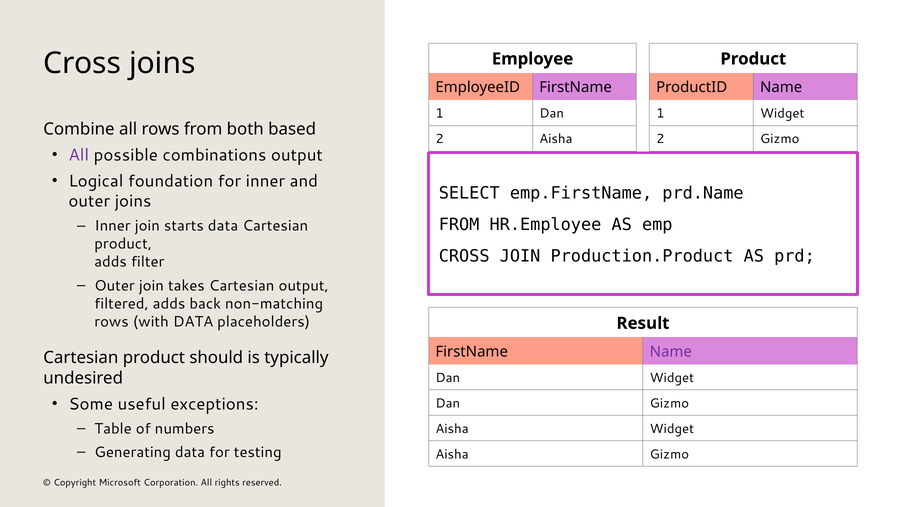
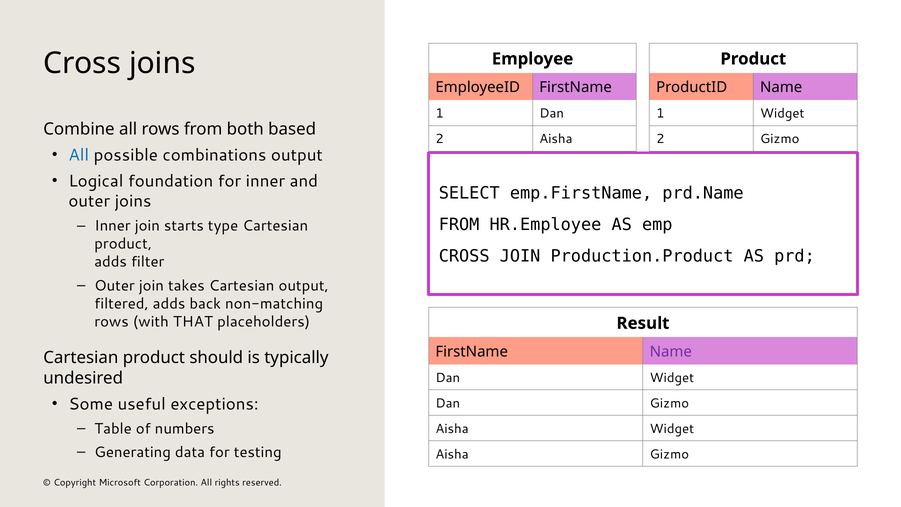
All at (79, 155) colour: purple -> blue
starts data: data -> type
with DATA: DATA -> THAT
